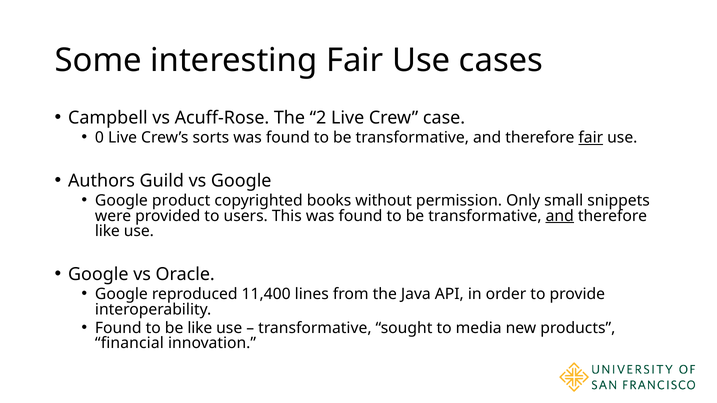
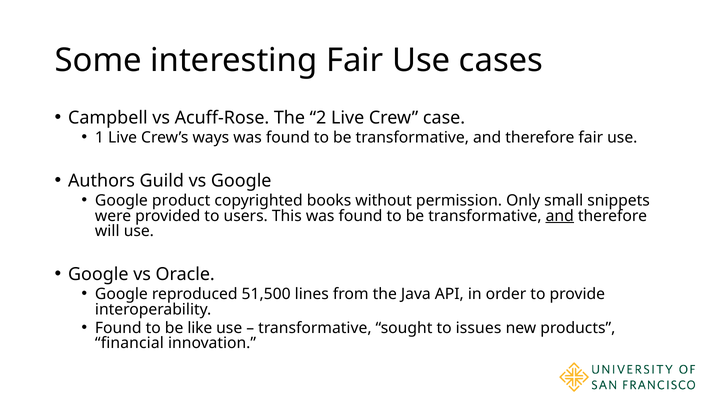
0: 0 -> 1
sorts: sorts -> ways
fair at (591, 138) underline: present -> none
like at (107, 231): like -> will
11,400: 11,400 -> 51,500
media: media -> issues
